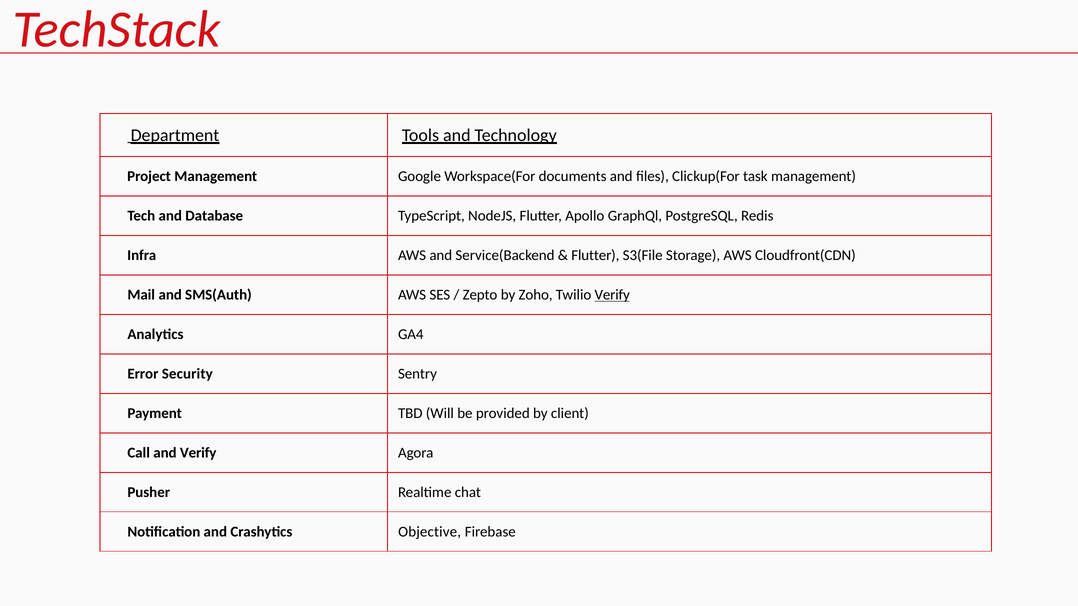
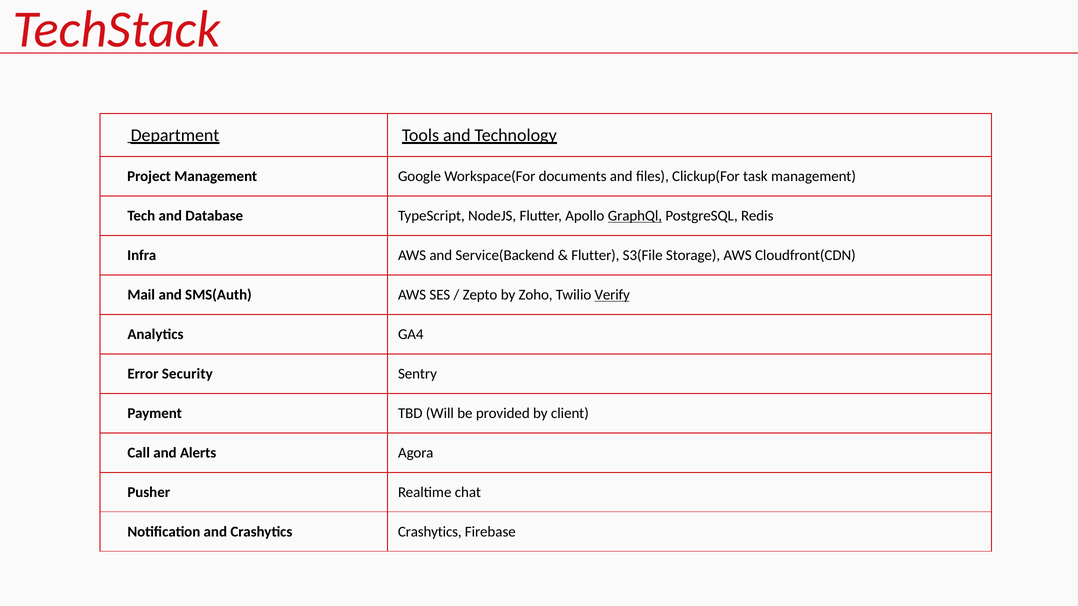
GraphQl underline: none -> present
and Verify: Verify -> Alerts
Crashytics Objective: Objective -> Crashytics
